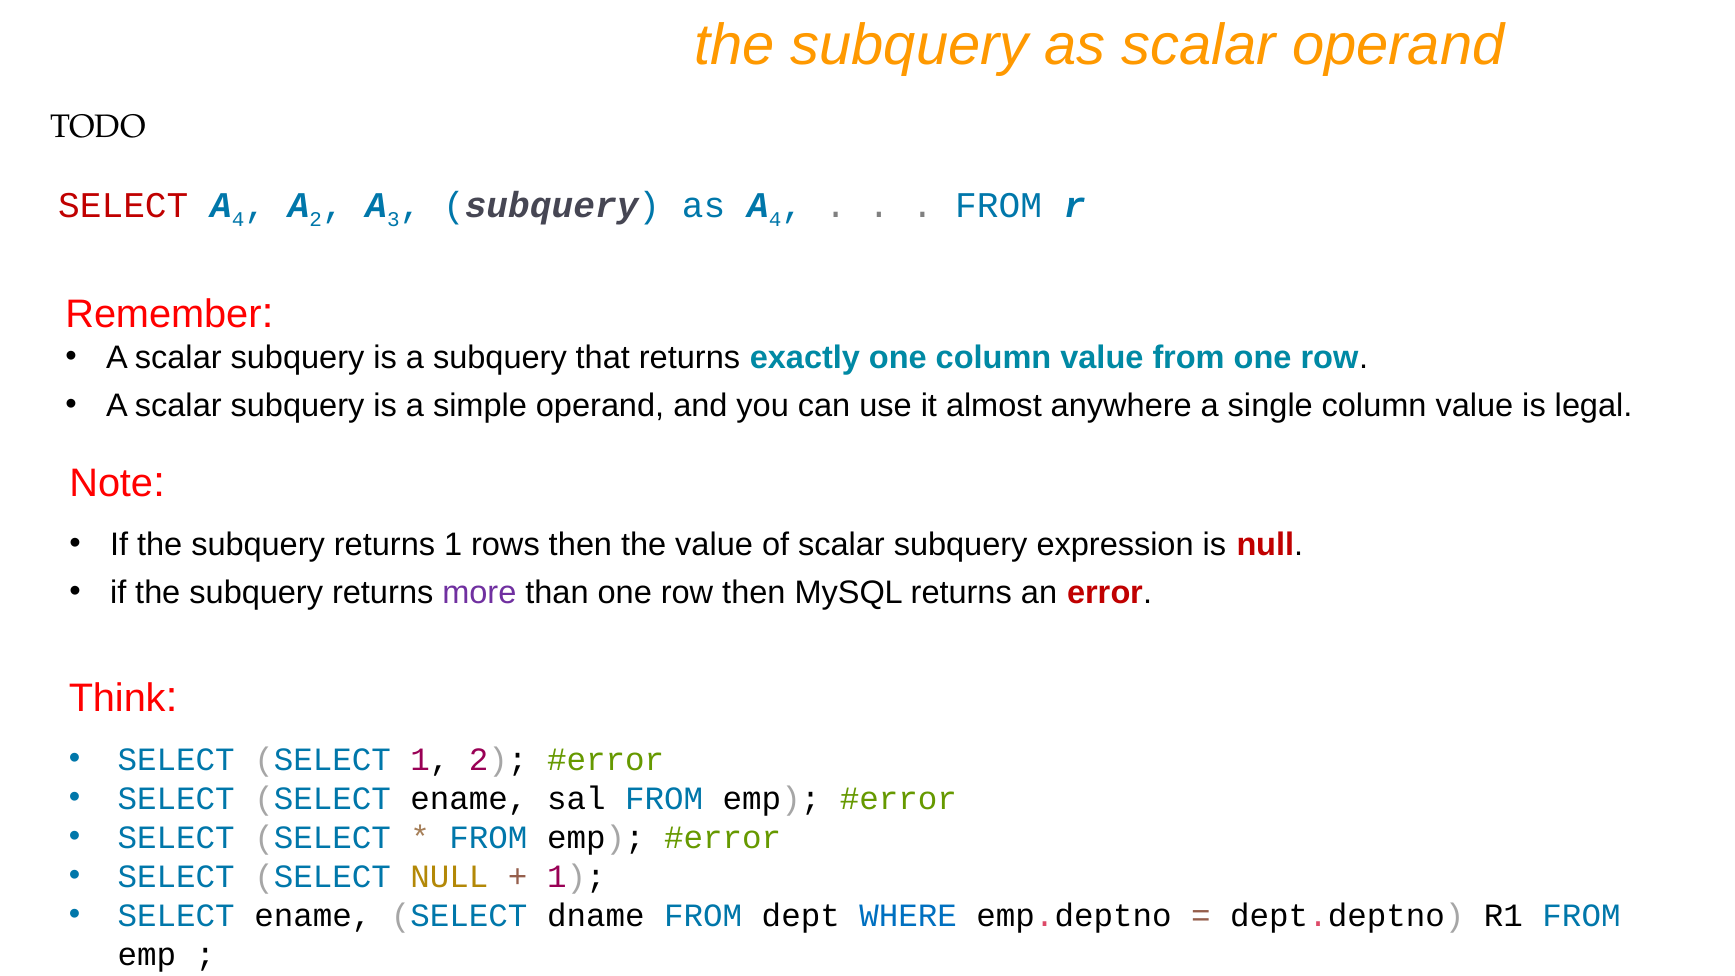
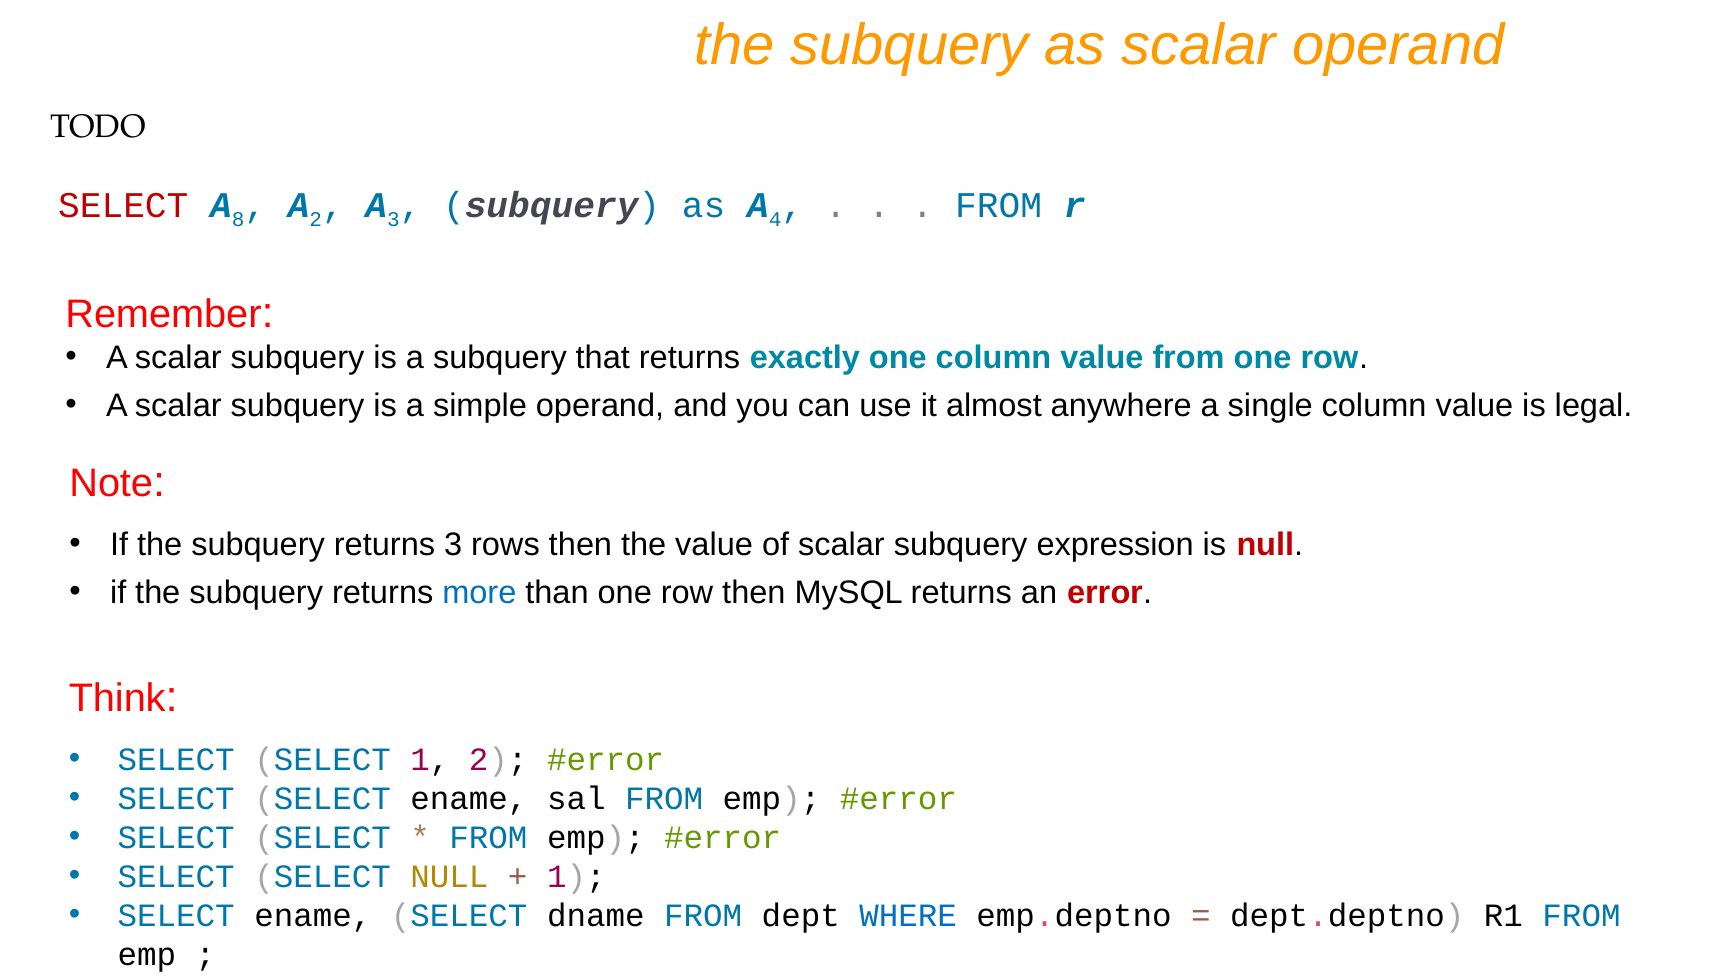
4 at (238, 220): 4 -> 8
returns 1: 1 -> 3
more colour: purple -> blue
